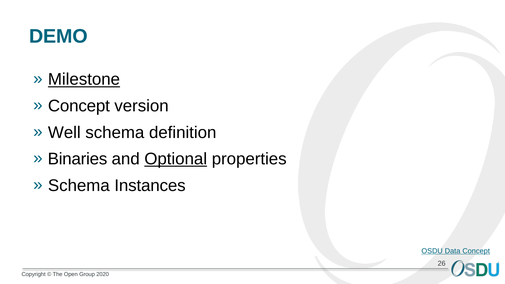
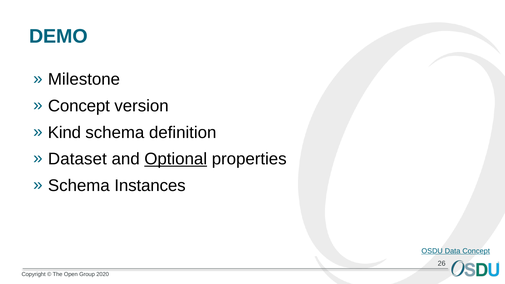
Milestone underline: present -> none
Well: Well -> Kind
Binaries: Binaries -> Dataset
